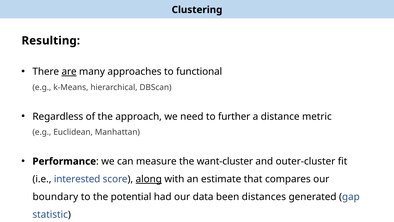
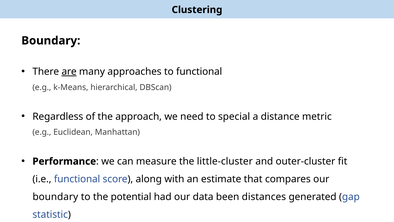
Resulting at (51, 41): Resulting -> Boundary
further: further -> special
want-cluster: want-cluster -> little-cluster
i.e interested: interested -> functional
along underline: present -> none
